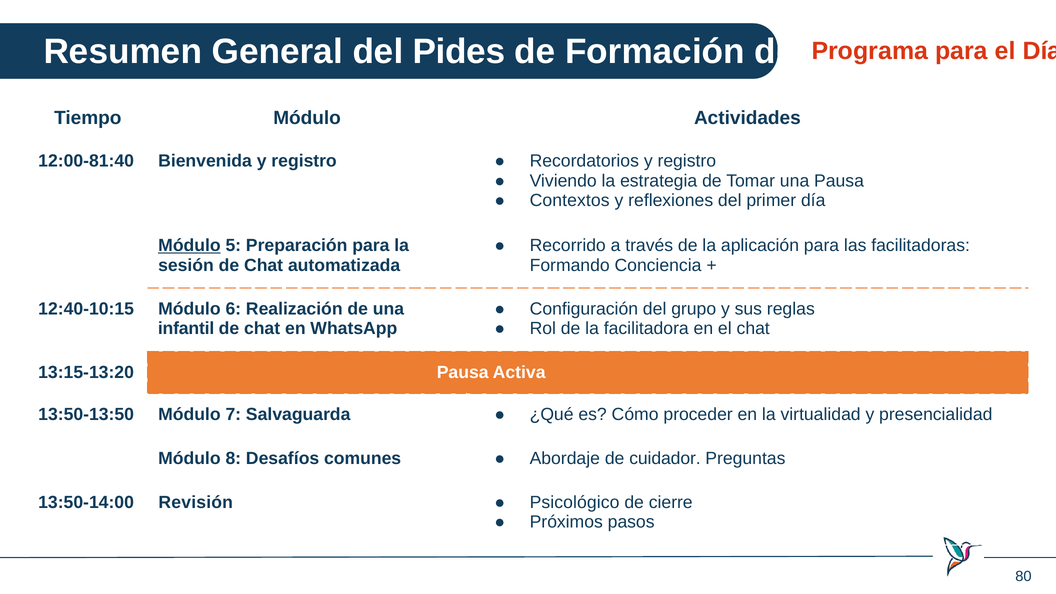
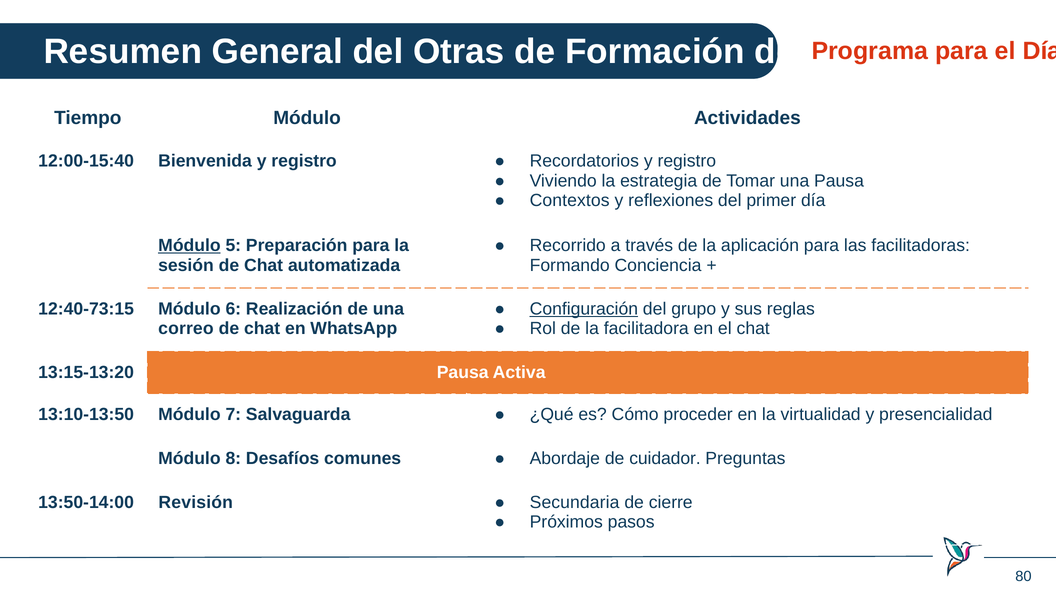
Pides: Pides -> Otras
12:00-81:40: 12:00-81:40 -> 12:00-15:40
12:40-10:15: 12:40-10:15 -> 12:40-73:15
Configuración underline: none -> present
infantil: infantil -> correo
13:50-13:50: 13:50-13:50 -> 13:10-13:50
Psicológico: Psicológico -> Secundaria
